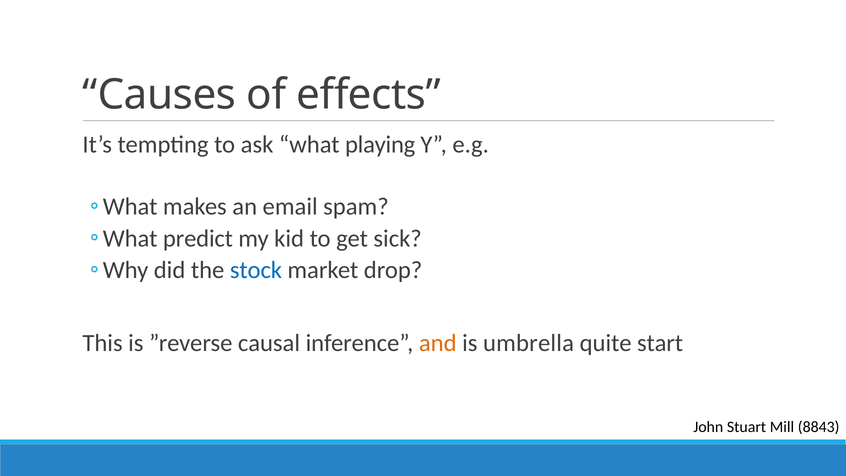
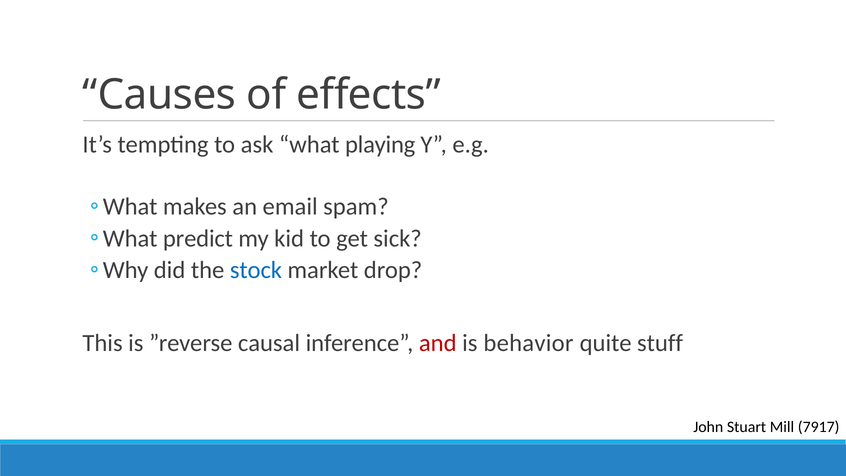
and colour: orange -> red
umbrella: umbrella -> behavior
start: start -> stuff
8843: 8843 -> 7917
